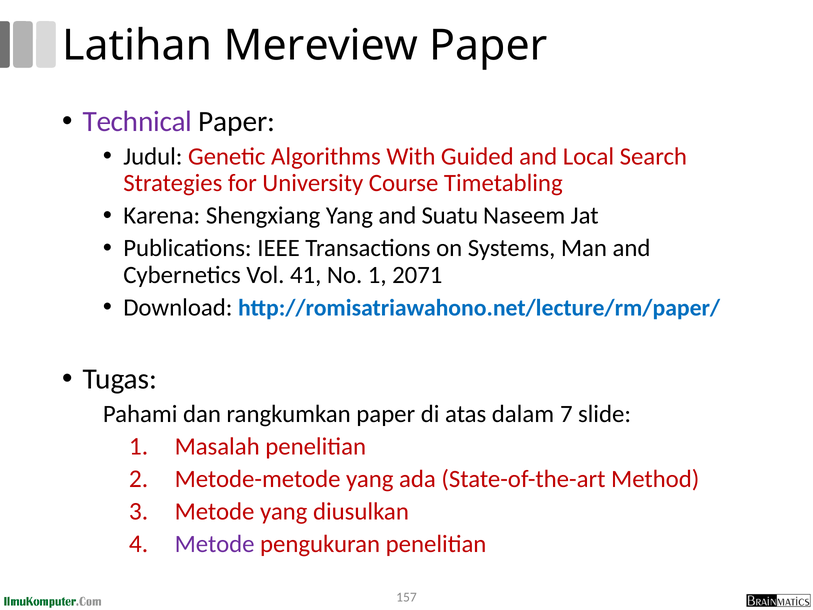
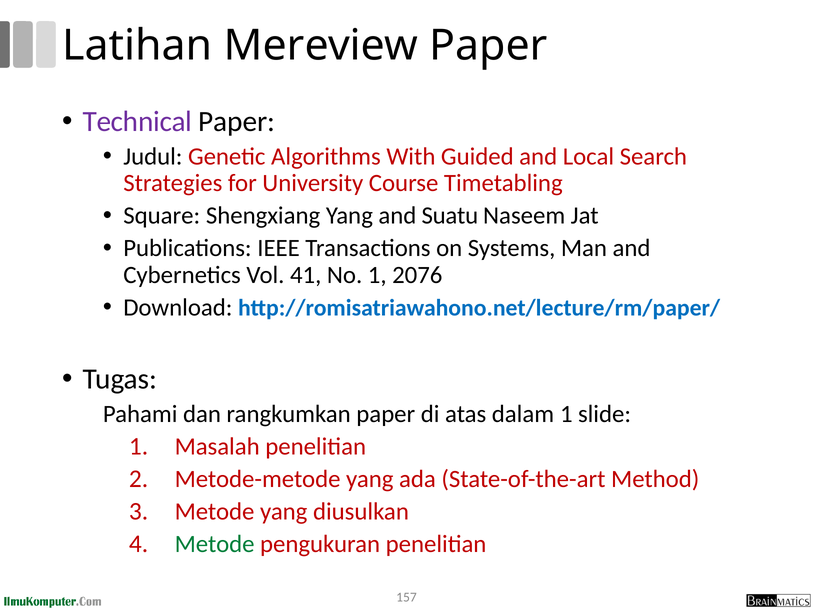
Karena: Karena -> Square
2071: 2071 -> 2076
dalam 7: 7 -> 1
Metode at (215, 544) colour: purple -> green
